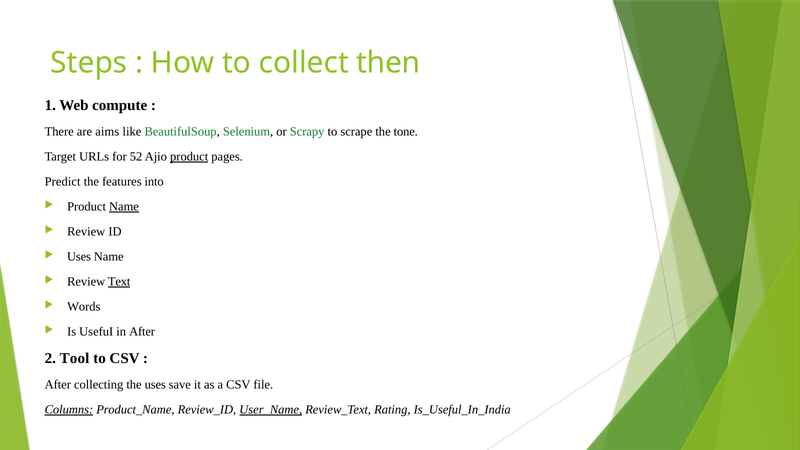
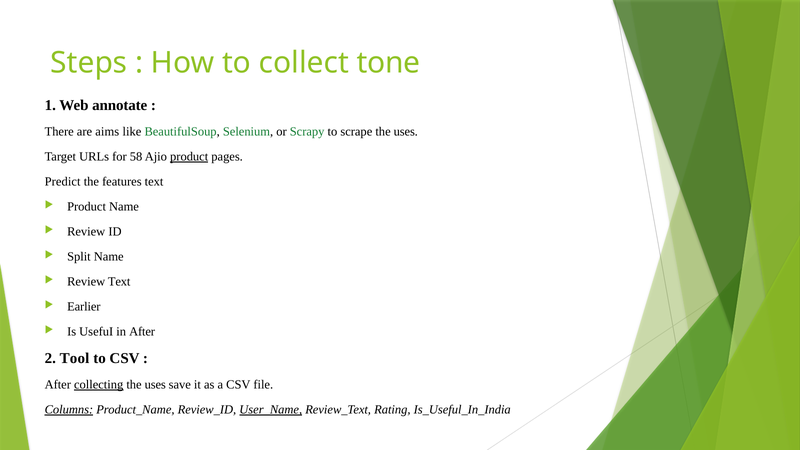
then: then -> tone
compute: compute -> annotate
scrape the tone: tone -> uses
52: 52 -> 58
features into: into -> text
Name at (124, 207) underline: present -> none
Uses at (79, 257): Uses -> Split
Text at (119, 282) underline: present -> none
Words: Words -> Earlier
collecting underline: none -> present
